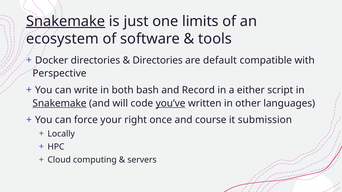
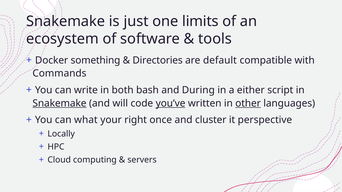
Snakemake at (66, 21) underline: present -> none
Docker directories: directories -> something
Perspective: Perspective -> Commands
Record: Record -> During
other underline: none -> present
force: force -> what
course: course -> cluster
submission: submission -> perspective
